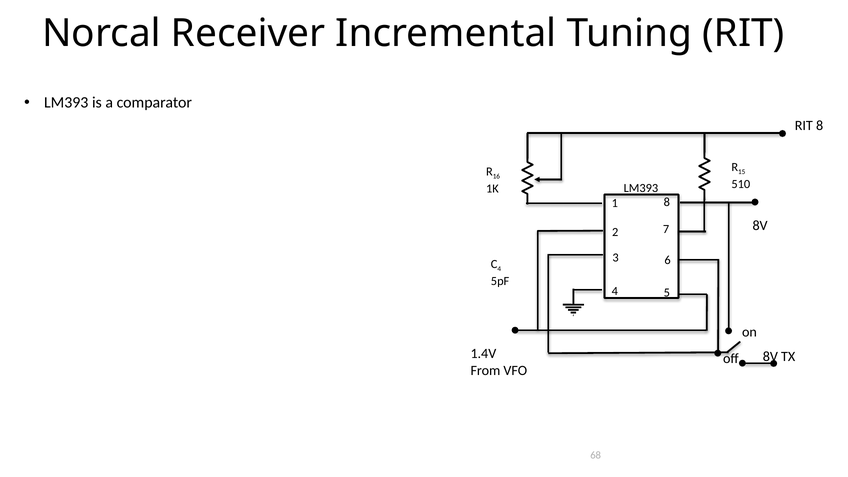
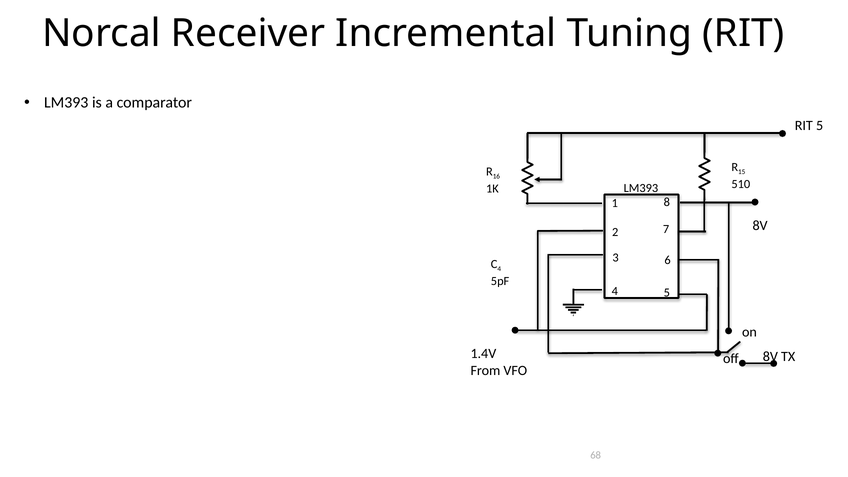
RIT 8: 8 -> 5
